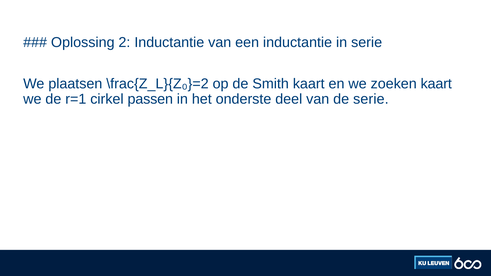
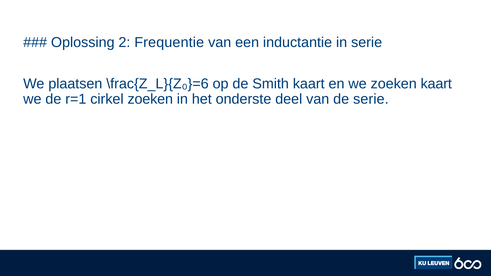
2 Inductantie: Inductantie -> Frequentie
\frac{Z_L}{Z₀}=2: \frac{Z_L}{Z₀}=2 -> \frac{Z_L}{Z₀}=6
cirkel passen: passen -> zoeken
